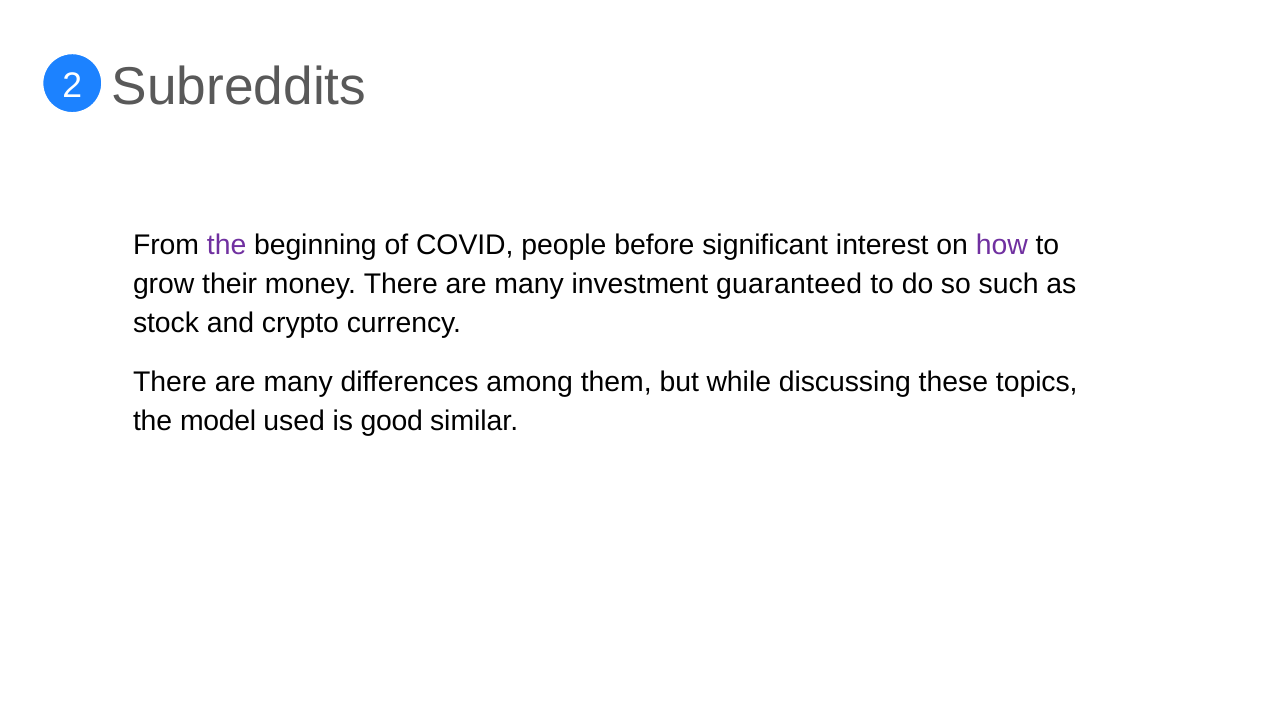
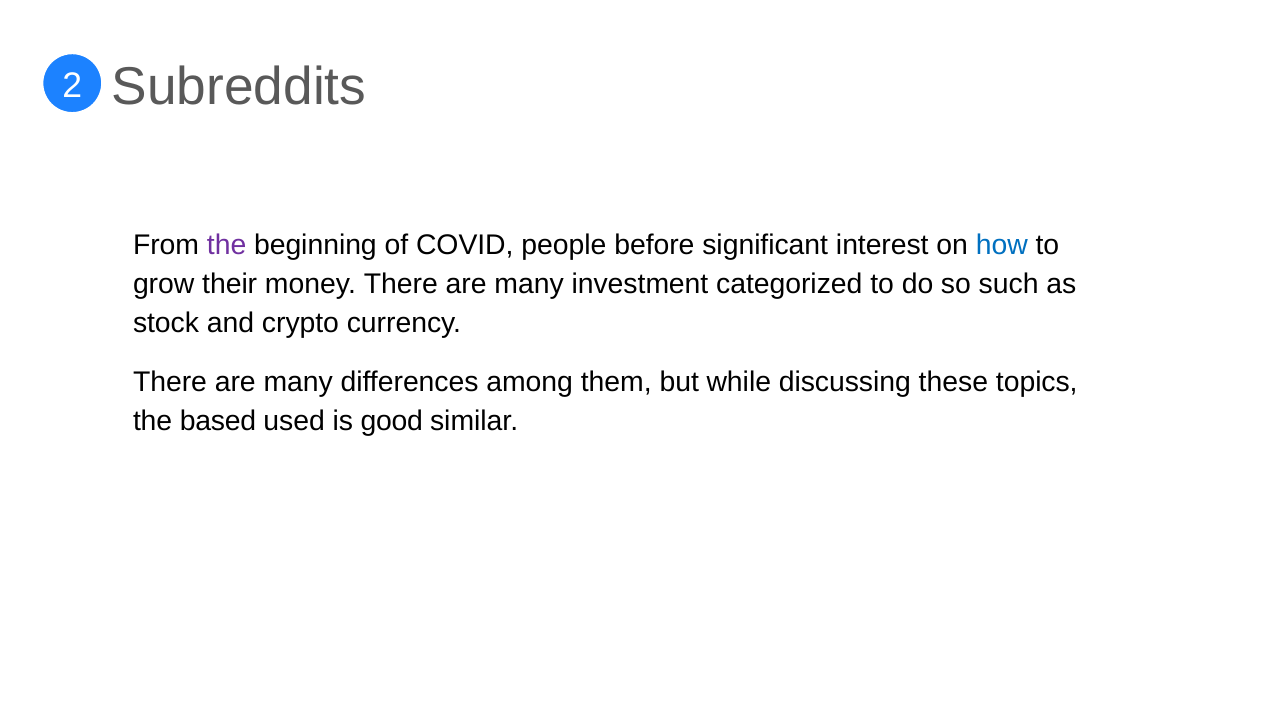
how colour: purple -> blue
guaranteed: guaranteed -> categorized
model: model -> based
